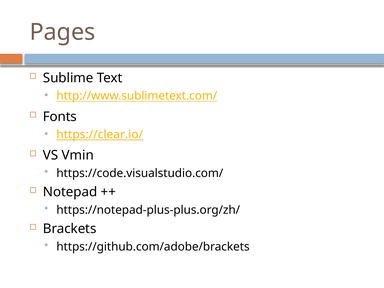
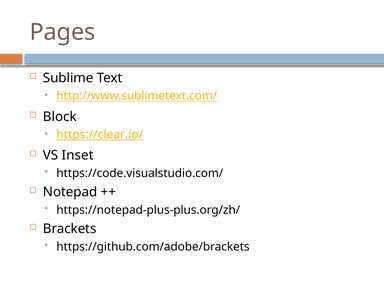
Fonts: Fonts -> Block
Vmin: Vmin -> Inset
